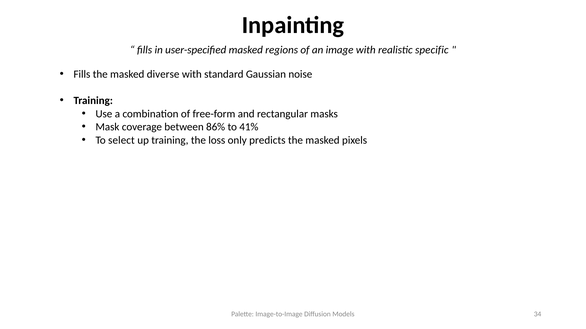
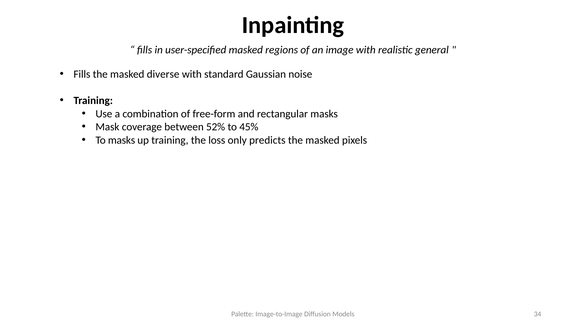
specific: specific -> general
86%: 86% -> 52%
41%: 41% -> 45%
To select: select -> masks
